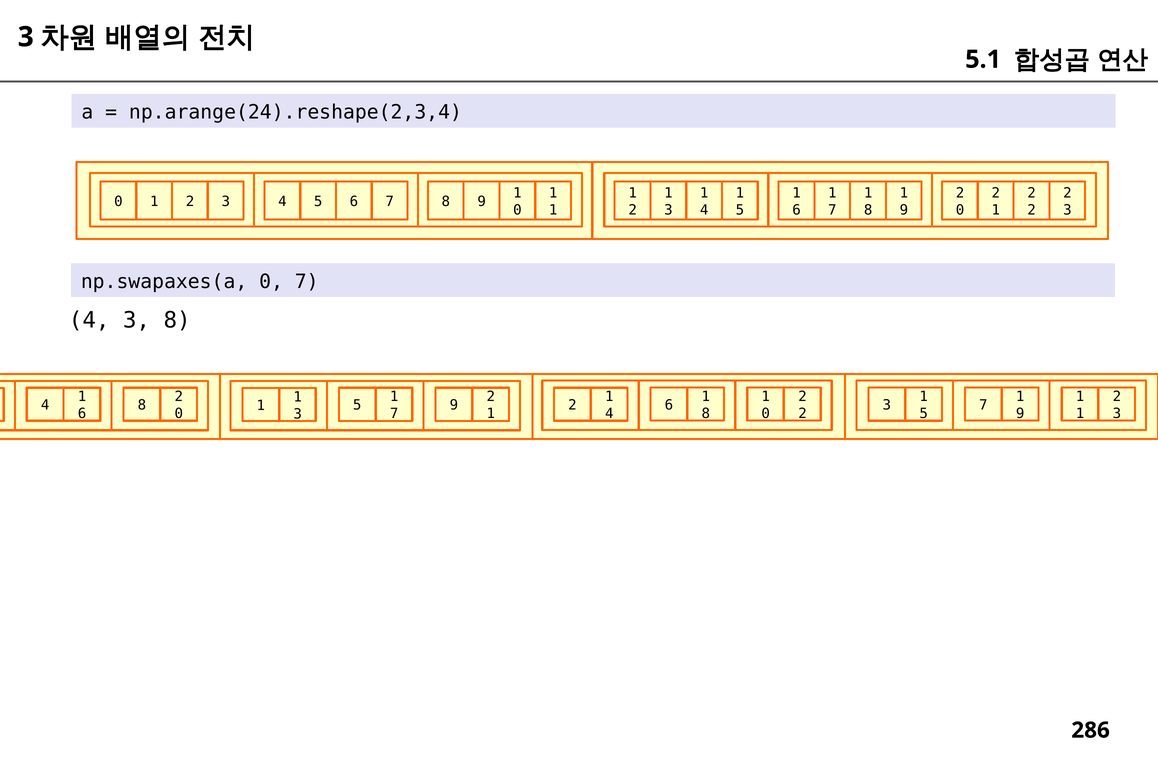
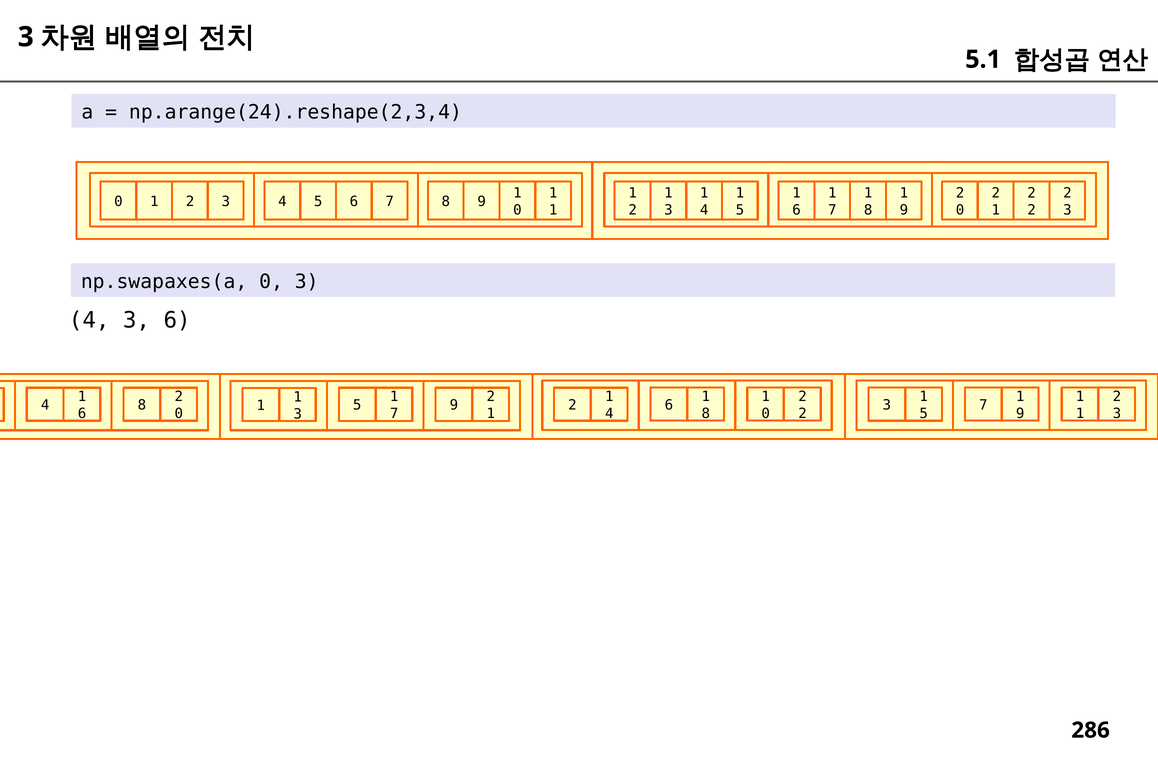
0 7: 7 -> 3
3 8: 8 -> 6
